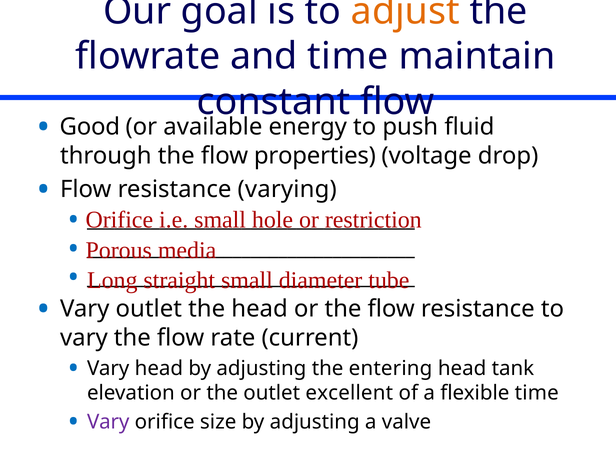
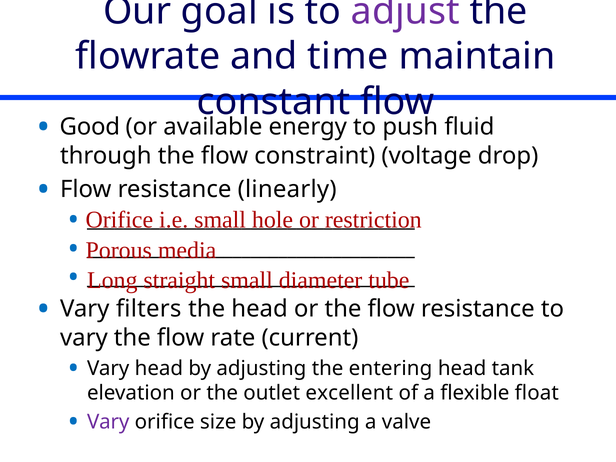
adjust colour: orange -> purple
properties: properties -> constraint
varying: varying -> linearly
Vary outlet: outlet -> filters
flexible time: time -> float
